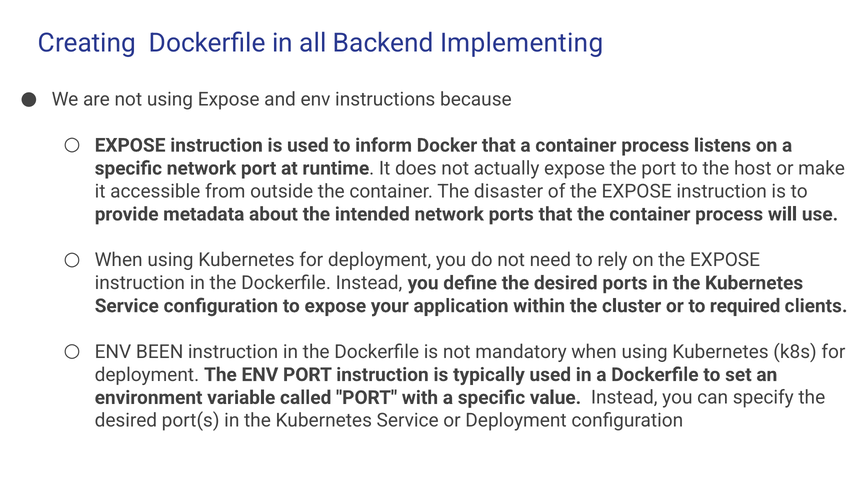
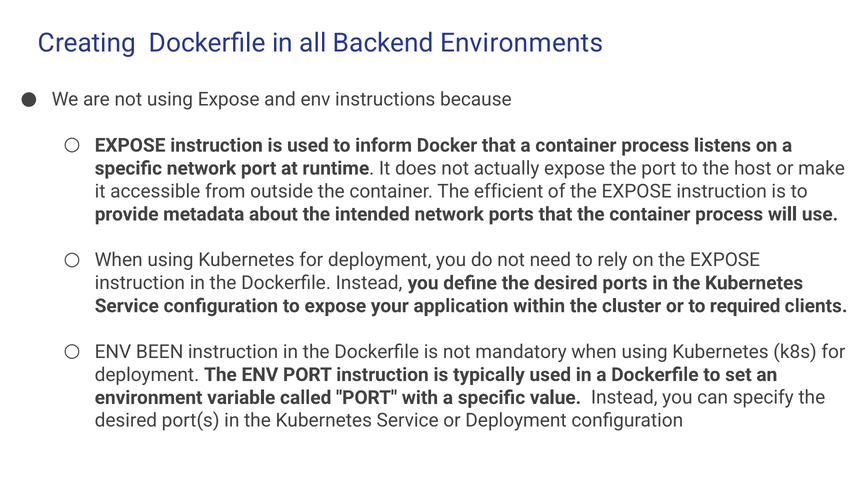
Implementing: Implementing -> Environments
disaster: disaster -> efficient
